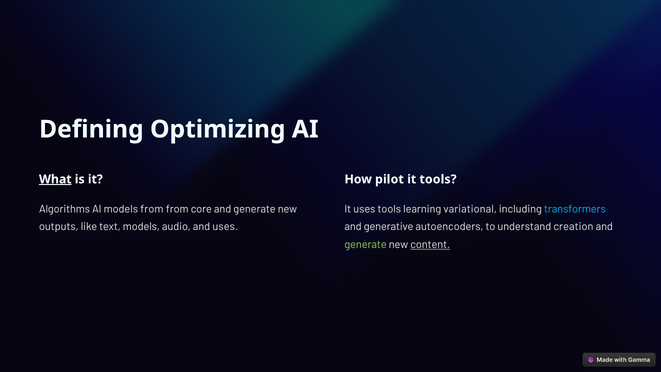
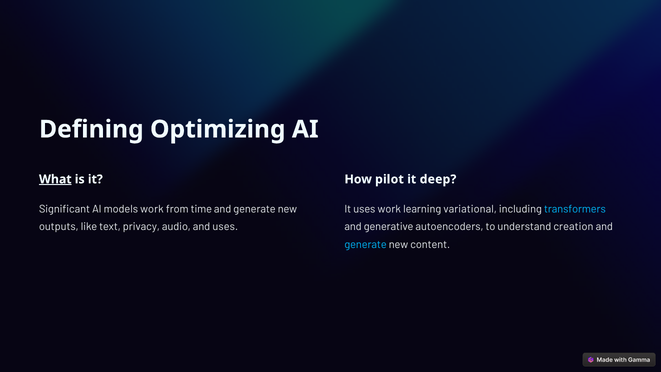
it tools: tools -> deep
uses tools: tools -> work
Algorithms: Algorithms -> Significant
models from: from -> work
core: core -> time
text models: models -> privacy
generate at (366, 244) colour: light green -> light blue
content underline: present -> none
